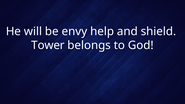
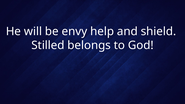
Tower: Tower -> Stilled
